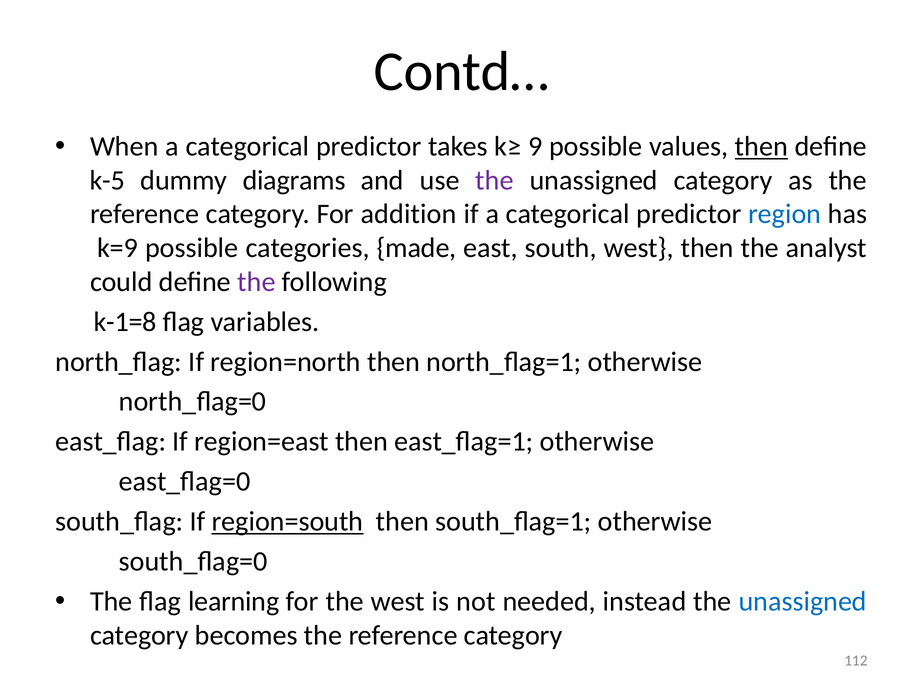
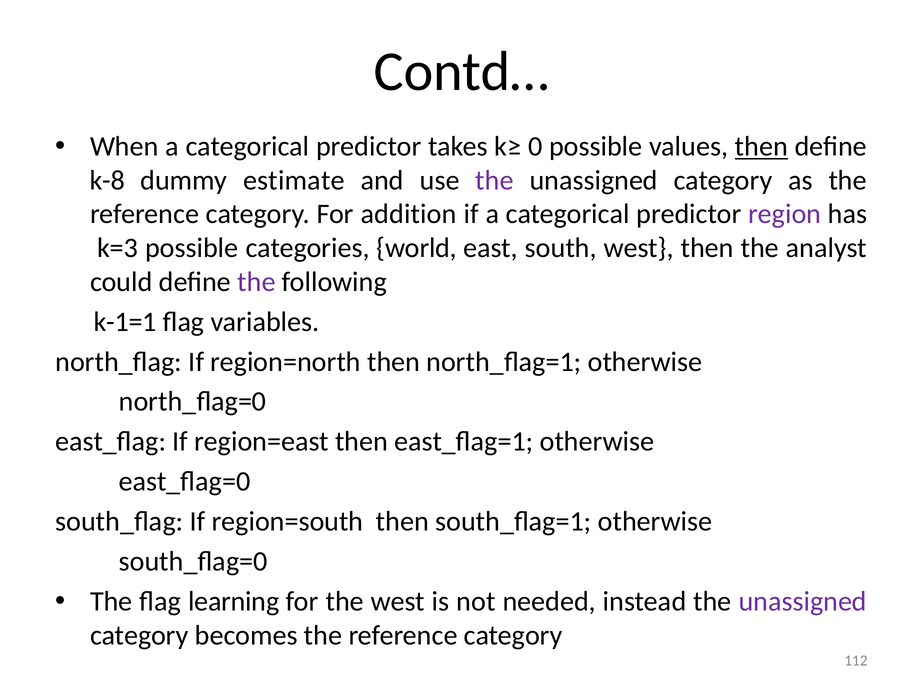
9: 9 -> 0
k-5: k-5 -> k-8
diagrams: diagrams -> estimate
region colour: blue -> purple
k=9: k=9 -> k=3
made: made -> world
k-1=8: k-1=8 -> k-1=1
region=south underline: present -> none
unassigned at (803, 602) colour: blue -> purple
